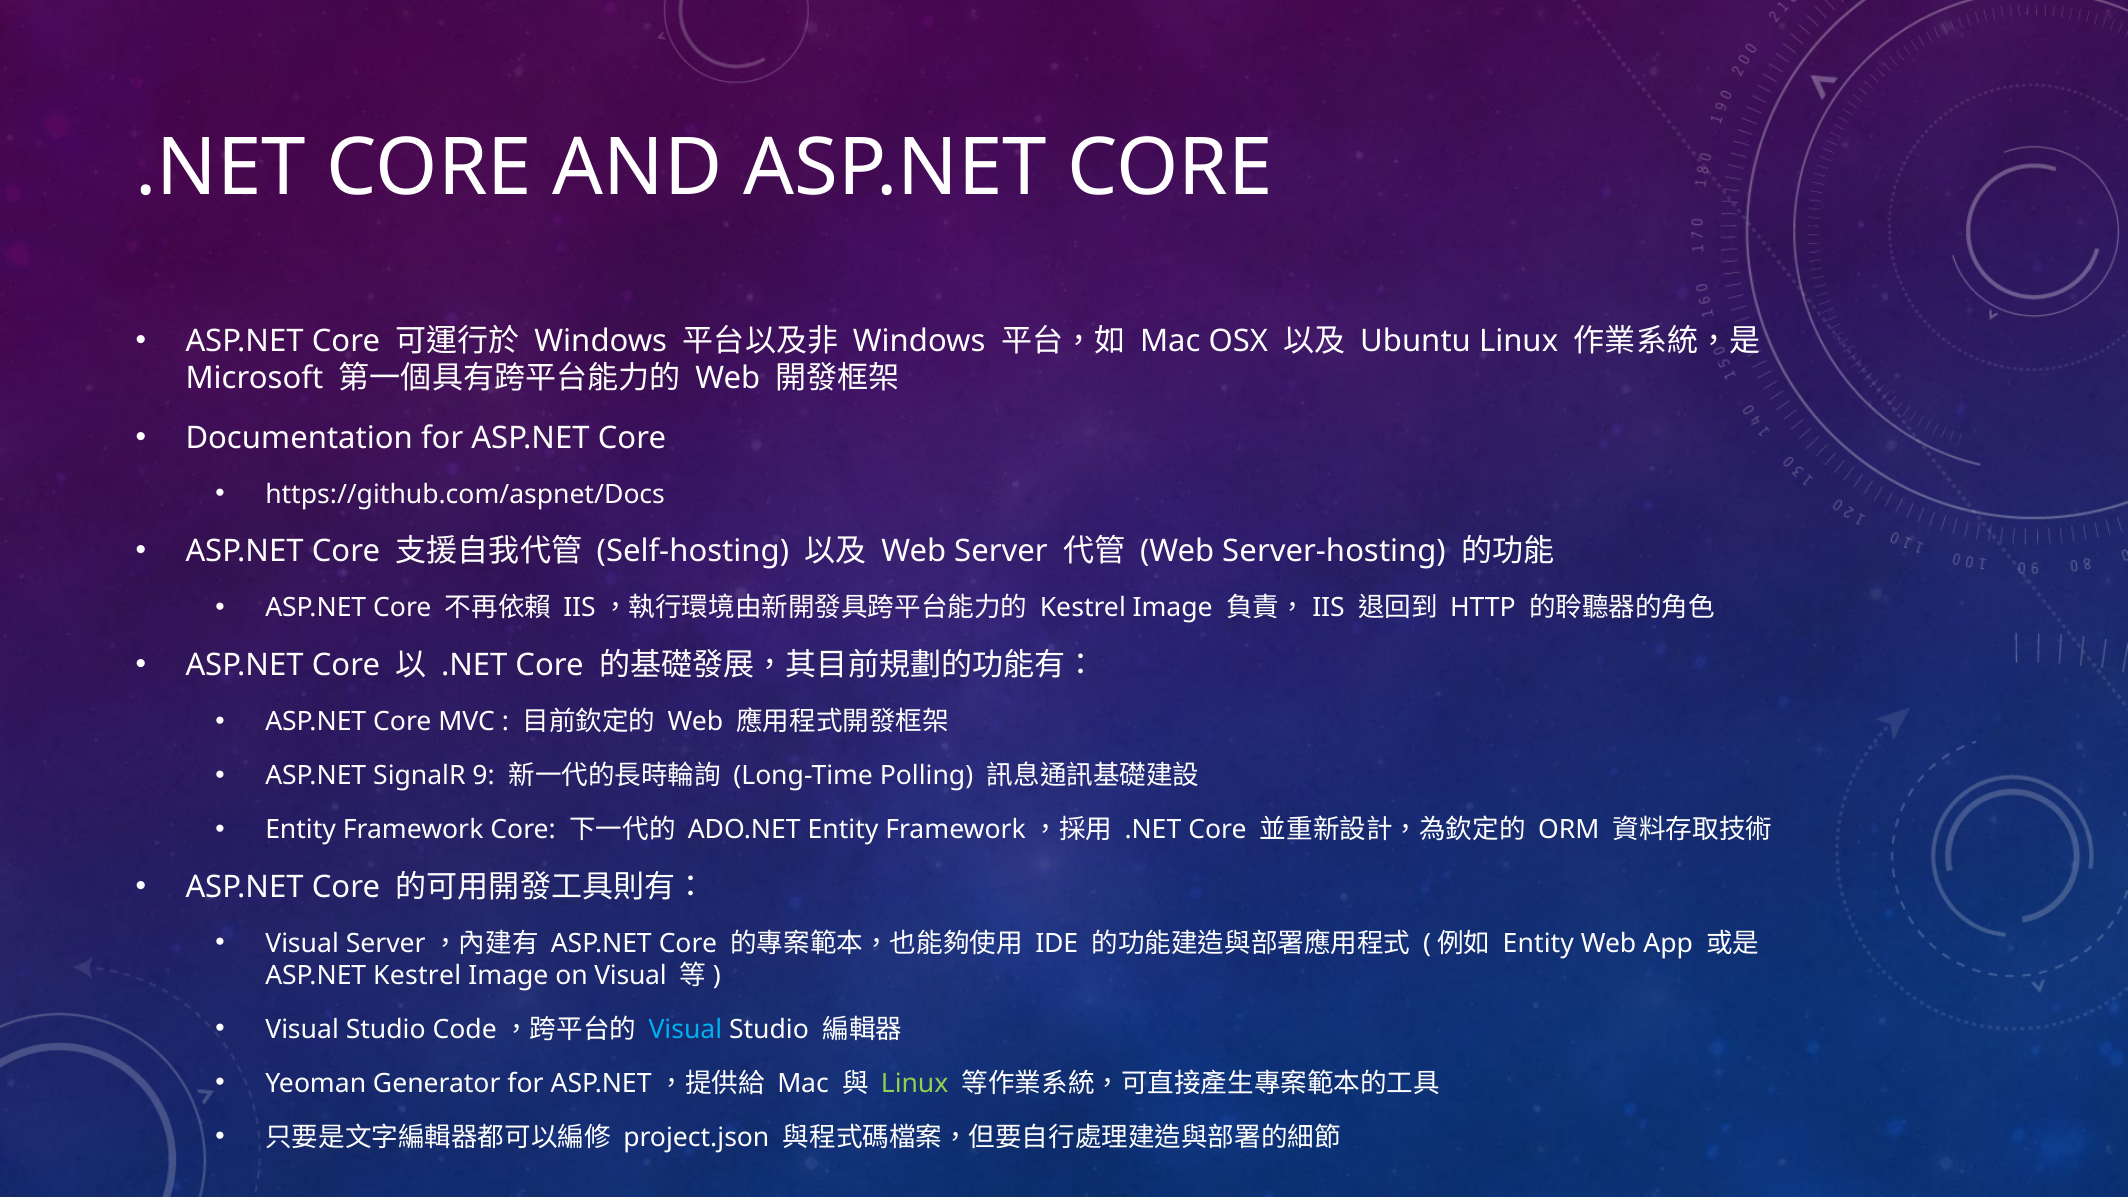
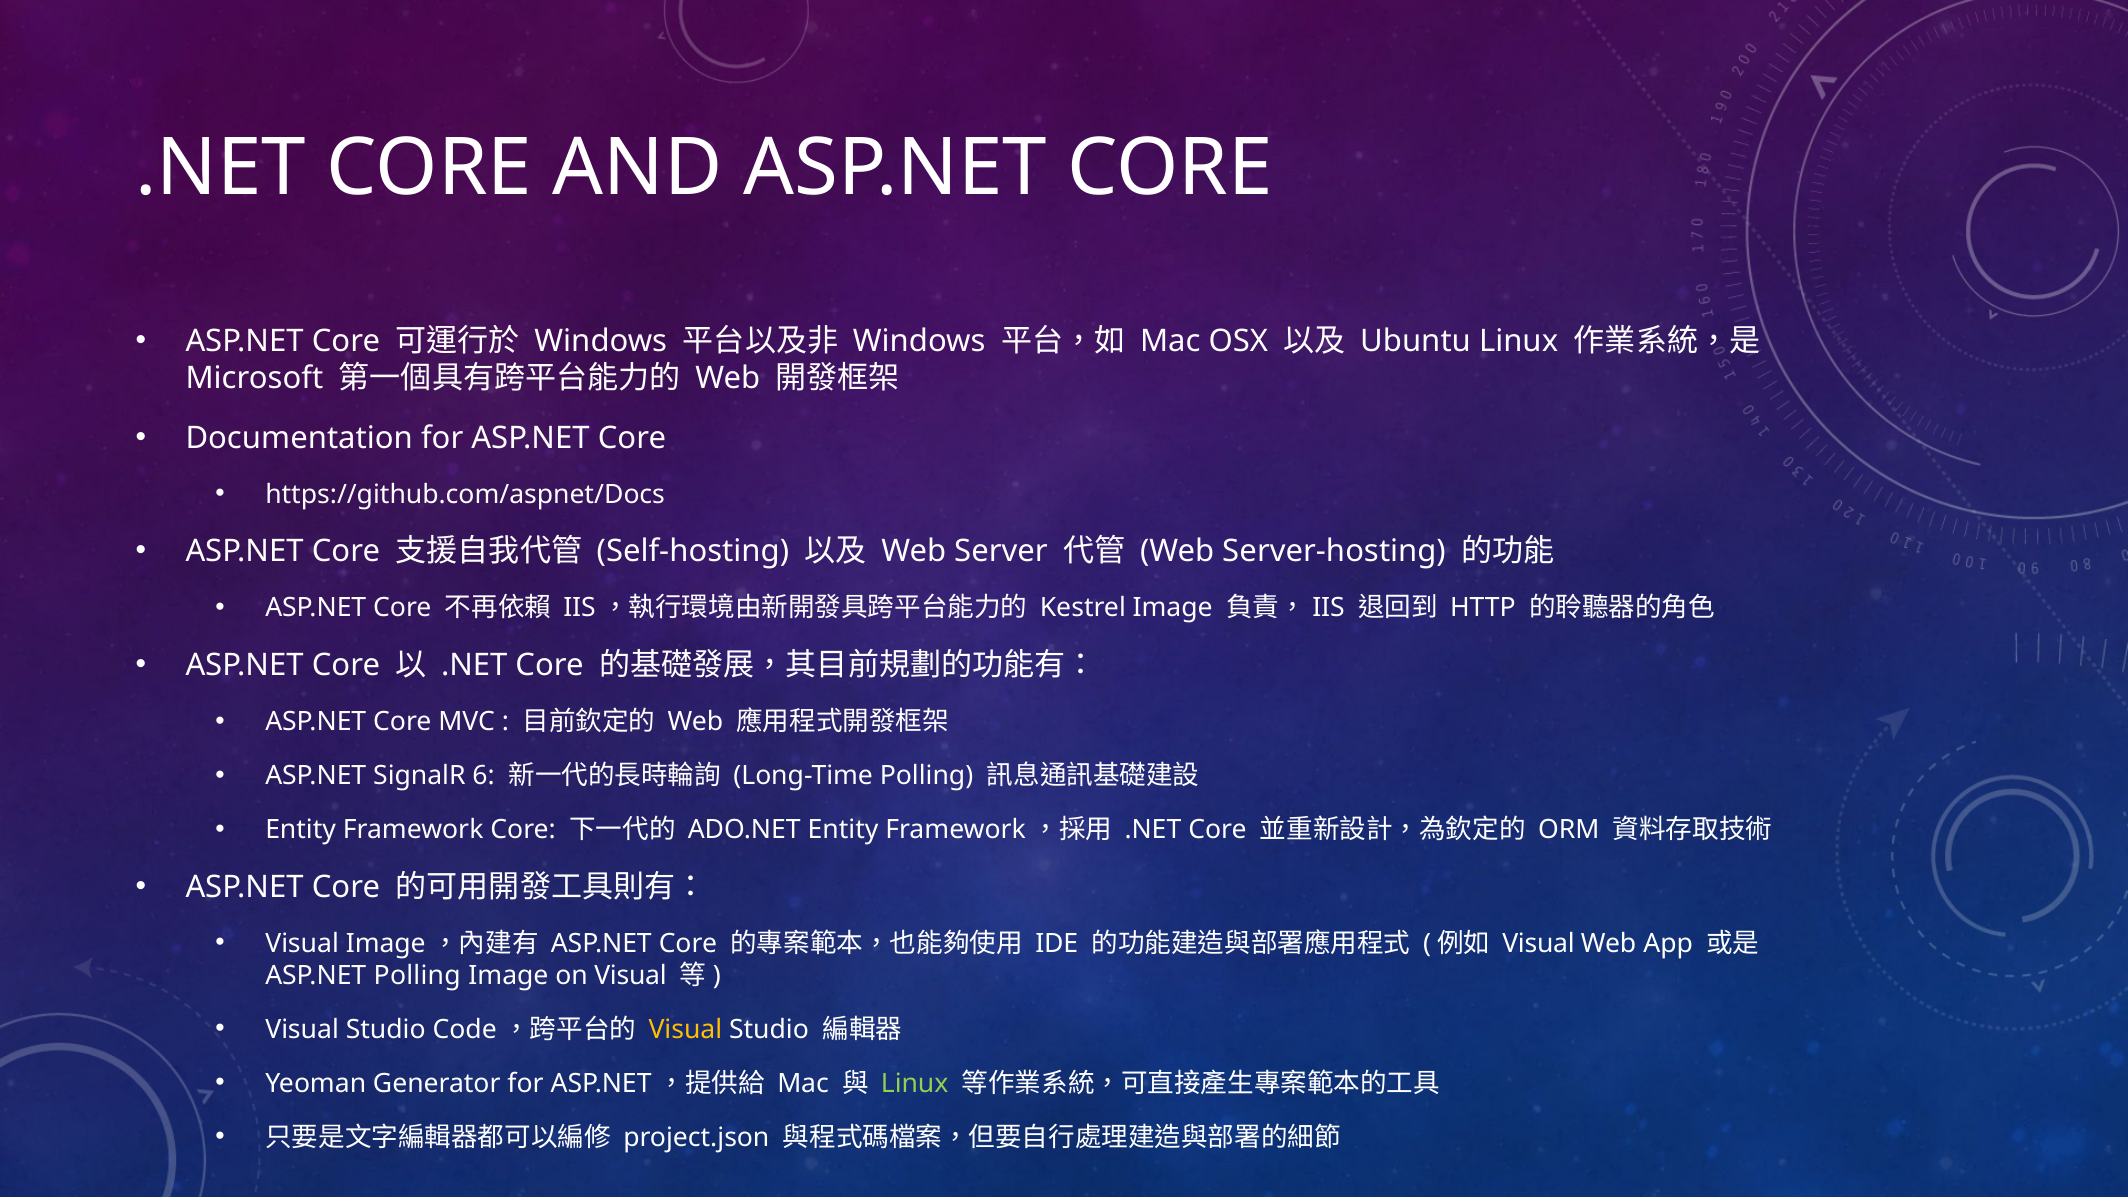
9: 9 -> 6
Visual Server: Server -> Image
Entity at (1538, 943): Entity -> Visual
ASP.NET Kestrel: Kestrel -> Polling
Visual at (685, 1029) colour: light blue -> yellow
